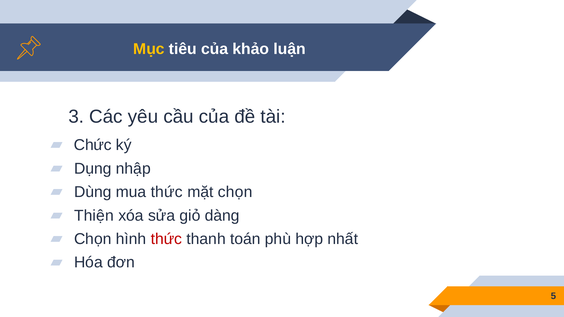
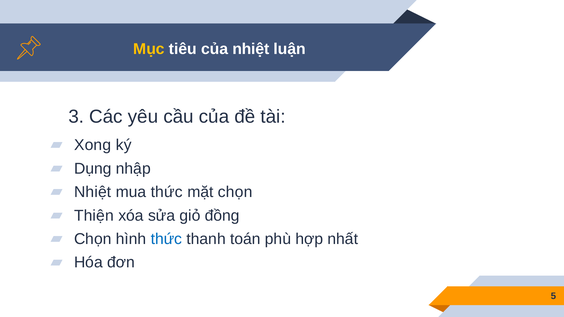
của khảo: khảo -> nhiệt
Chức: Chức -> Xong
Dùng at (93, 192): Dùng -> Nhiệt
dàng: dàng -> đồng
thức at (166, 239) colour: red -> blue
